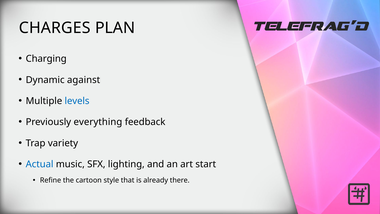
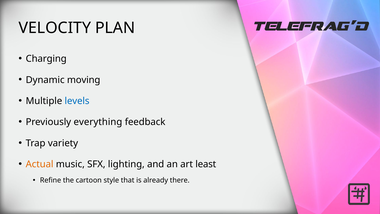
CHARGES: CHARGES -> VELOCITY
against: against -> moving
Actual colour: blue -> orange
start: start -> least
